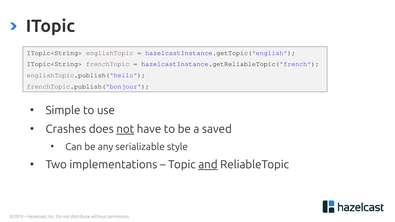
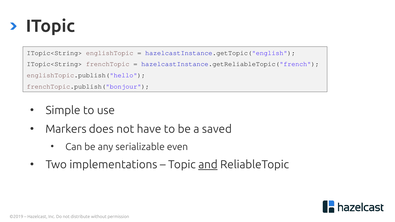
Crashes: Crashes -> Markers
not at (125, 129) underline: present -> none
style: style -> even
